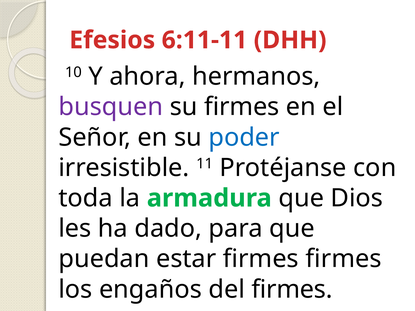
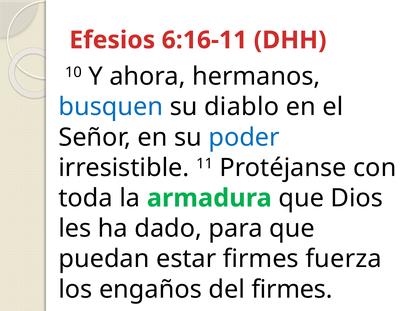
6:11-11: 6:11-11 -> 6:16-11
busquen colour: purple -> blue
su firmes: firmes -> diablo
firmes firmes: firmes -> fuerza
